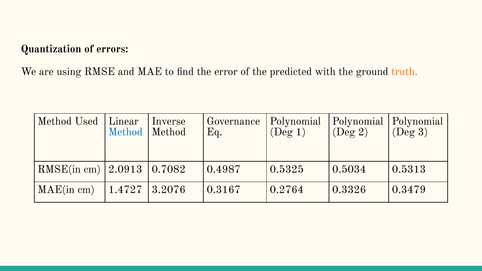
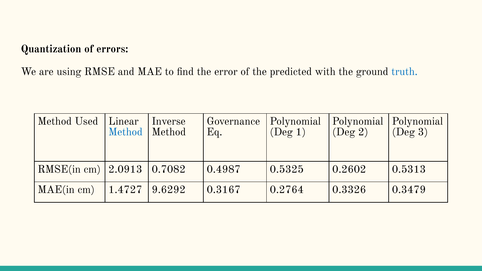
truth colour: orange -> blue
0.5034: 0.5034 -> 0.2602
3.2076: 3.2076 -> 9.6292
